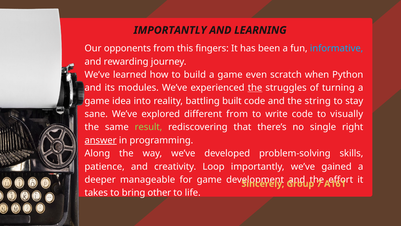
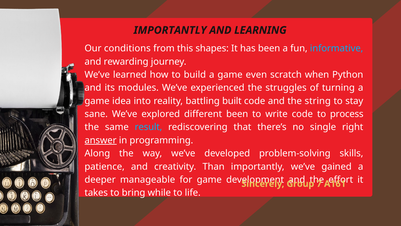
opponents: opponents -> conditions
fingers: fingers -> shapes
the at (255, 88) underline: present -> none
different from: from -> been
visually: visually -> process
result colour: light green -> light blue
Loop: Loop -> Than
other: other -> while
